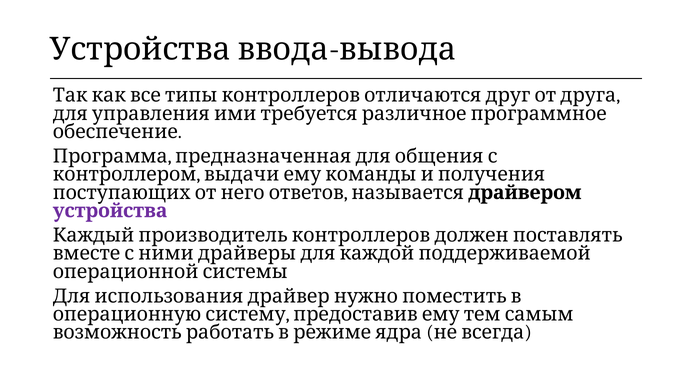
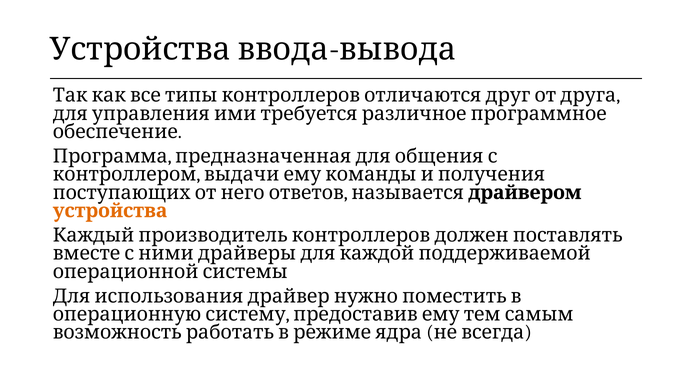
устройства colour: purple -> orange
